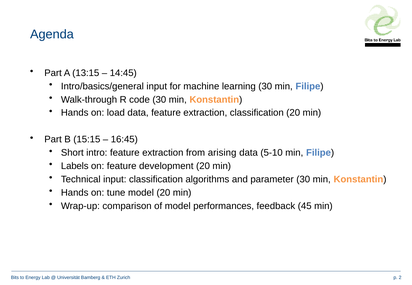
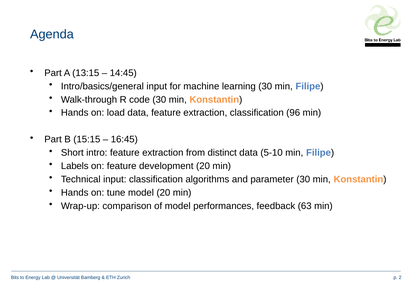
classification 20: 20 -> 96
arising: arising -> distinct
45: 45 -> 63
